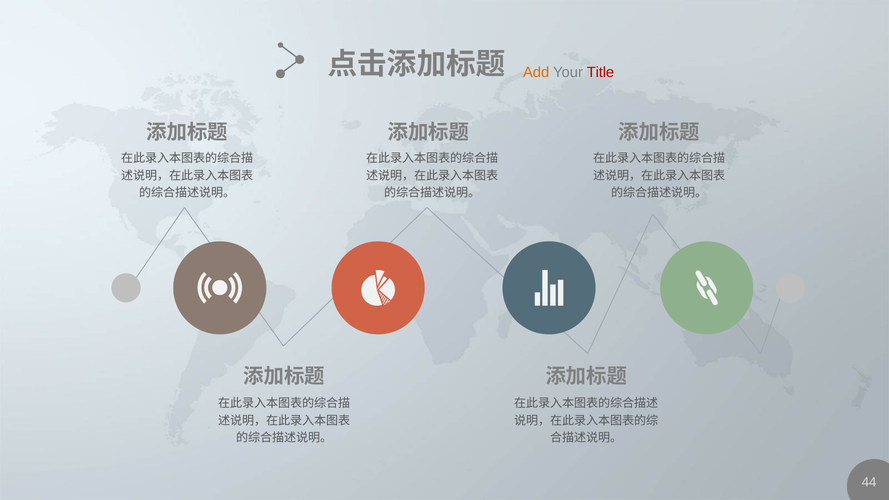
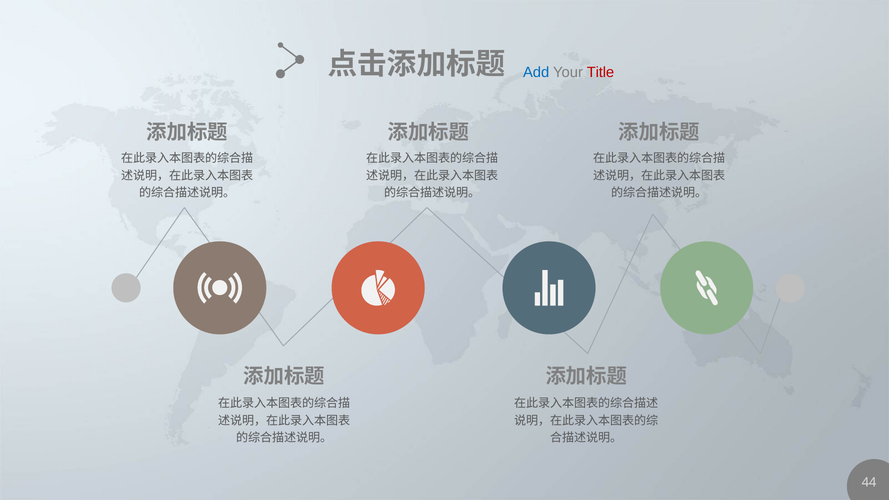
Add colour: orange -> blue
